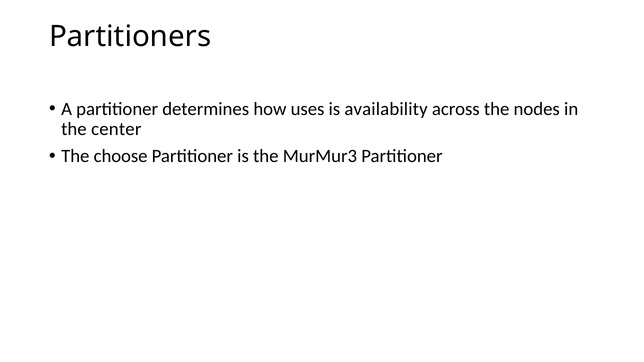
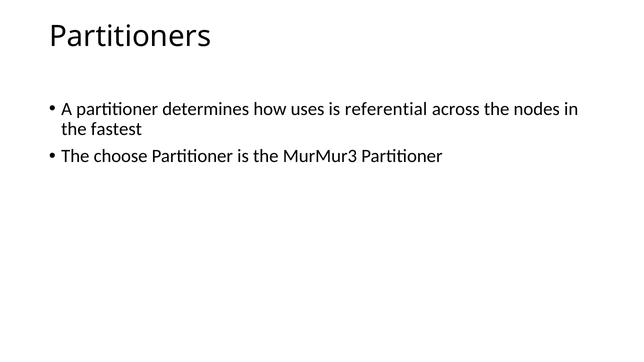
availability: availability -> referential
center: center -> fastest
